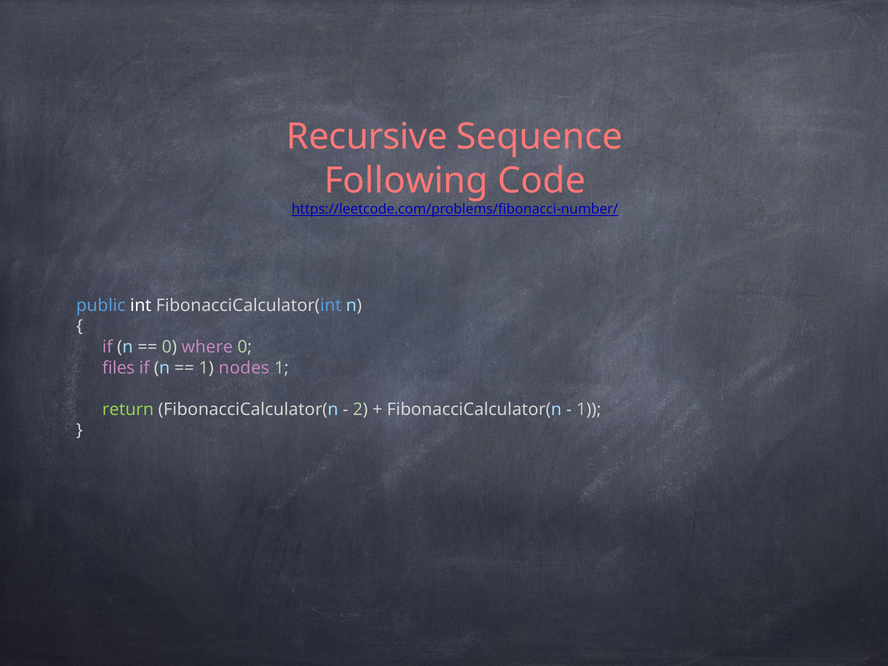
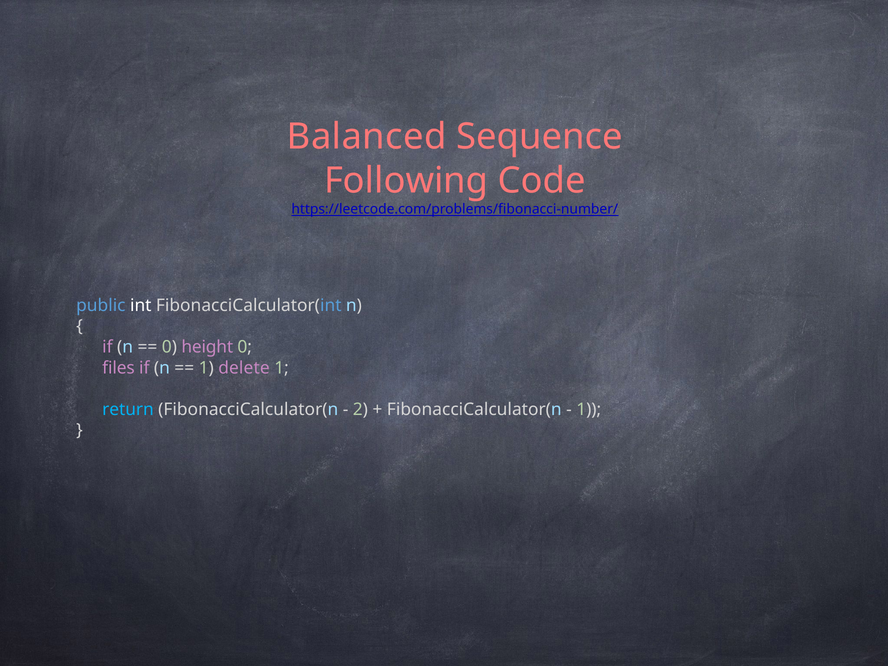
Recursive: Recursive -> Balanced
where: where -> height
nodes: nodes -> delete
return colour: light green -> light blue
